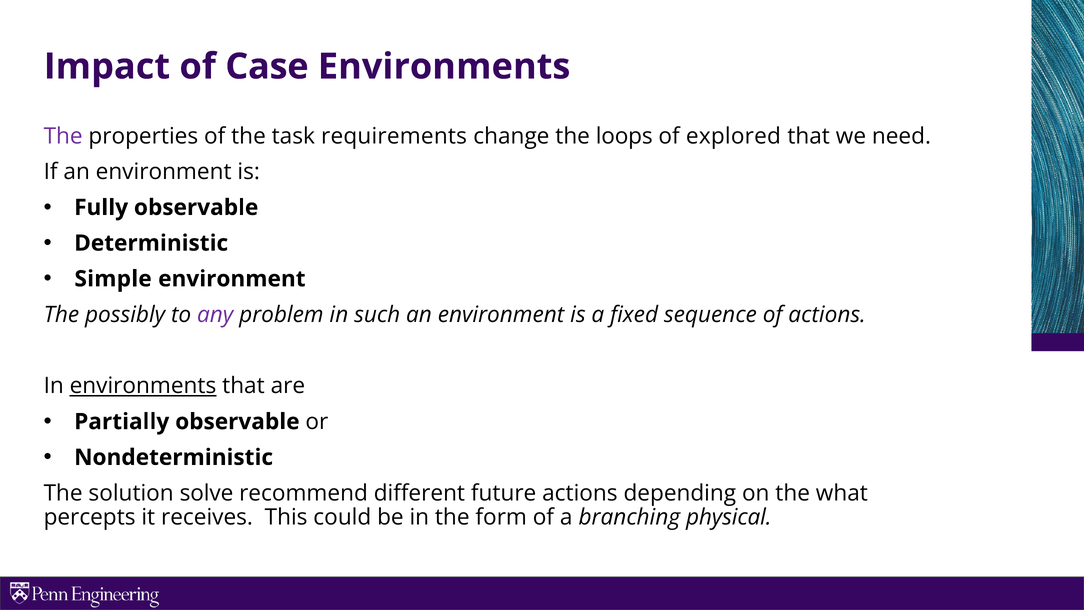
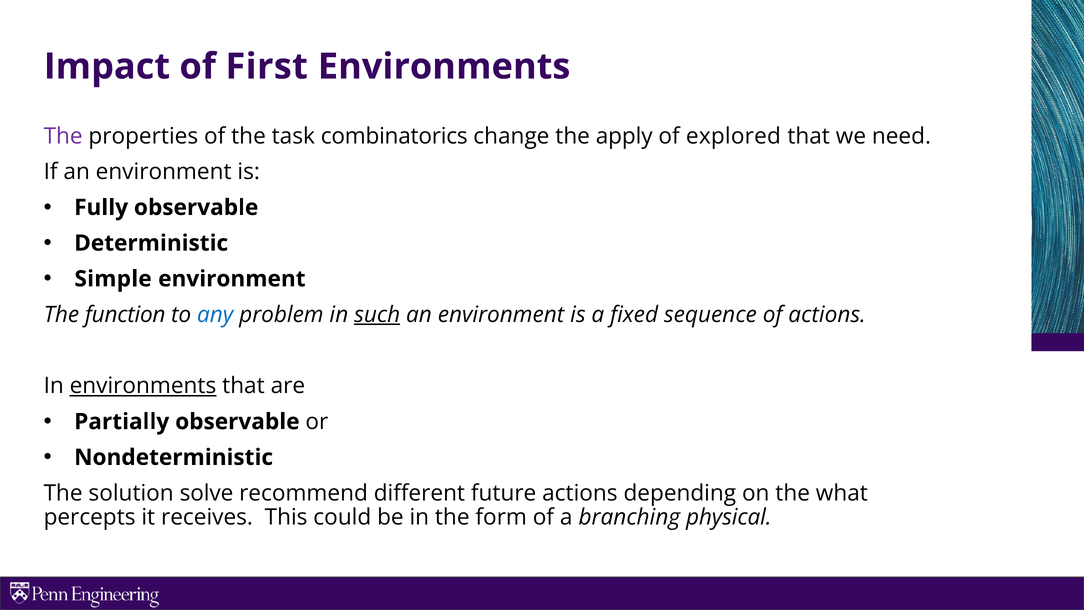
Case: Case -> First
requirements: requirements -> combinatorics
loops: loops -> apply
possibly: possibly -> function
any colour: purple -> blue
such underline: none -> present
